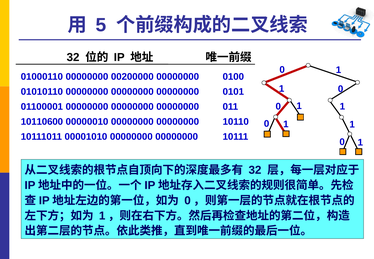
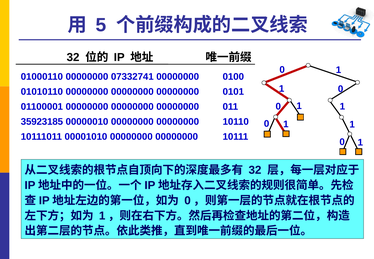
00200000: 00200000 -> 07332741
10110600: 10110600 -> 35923185
